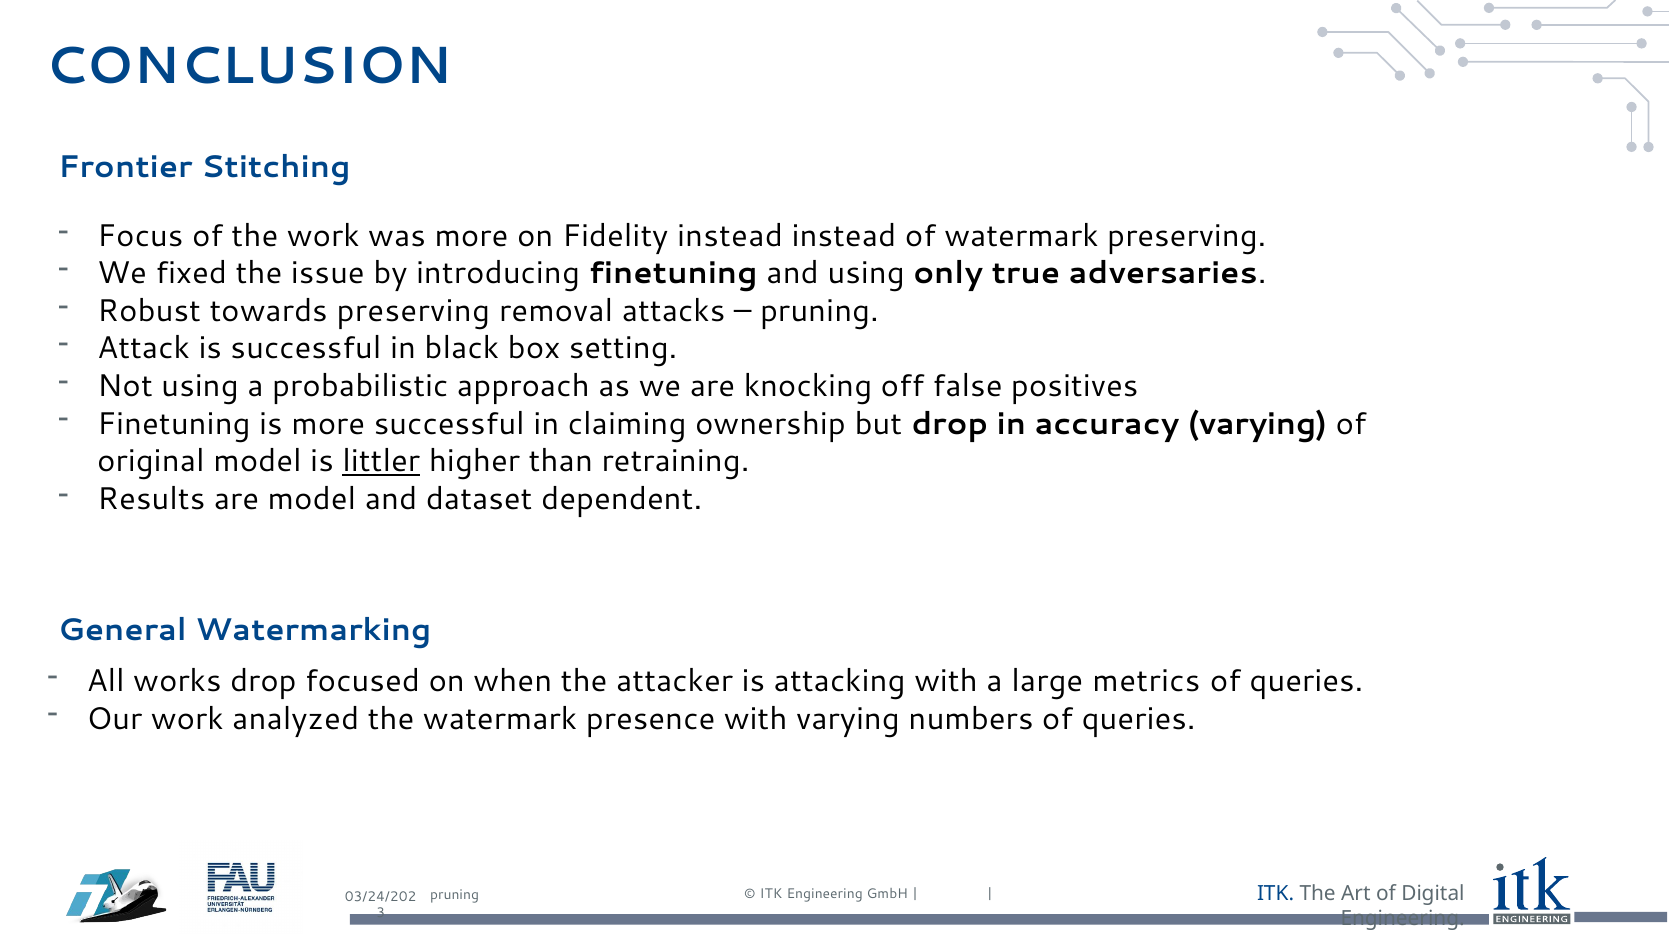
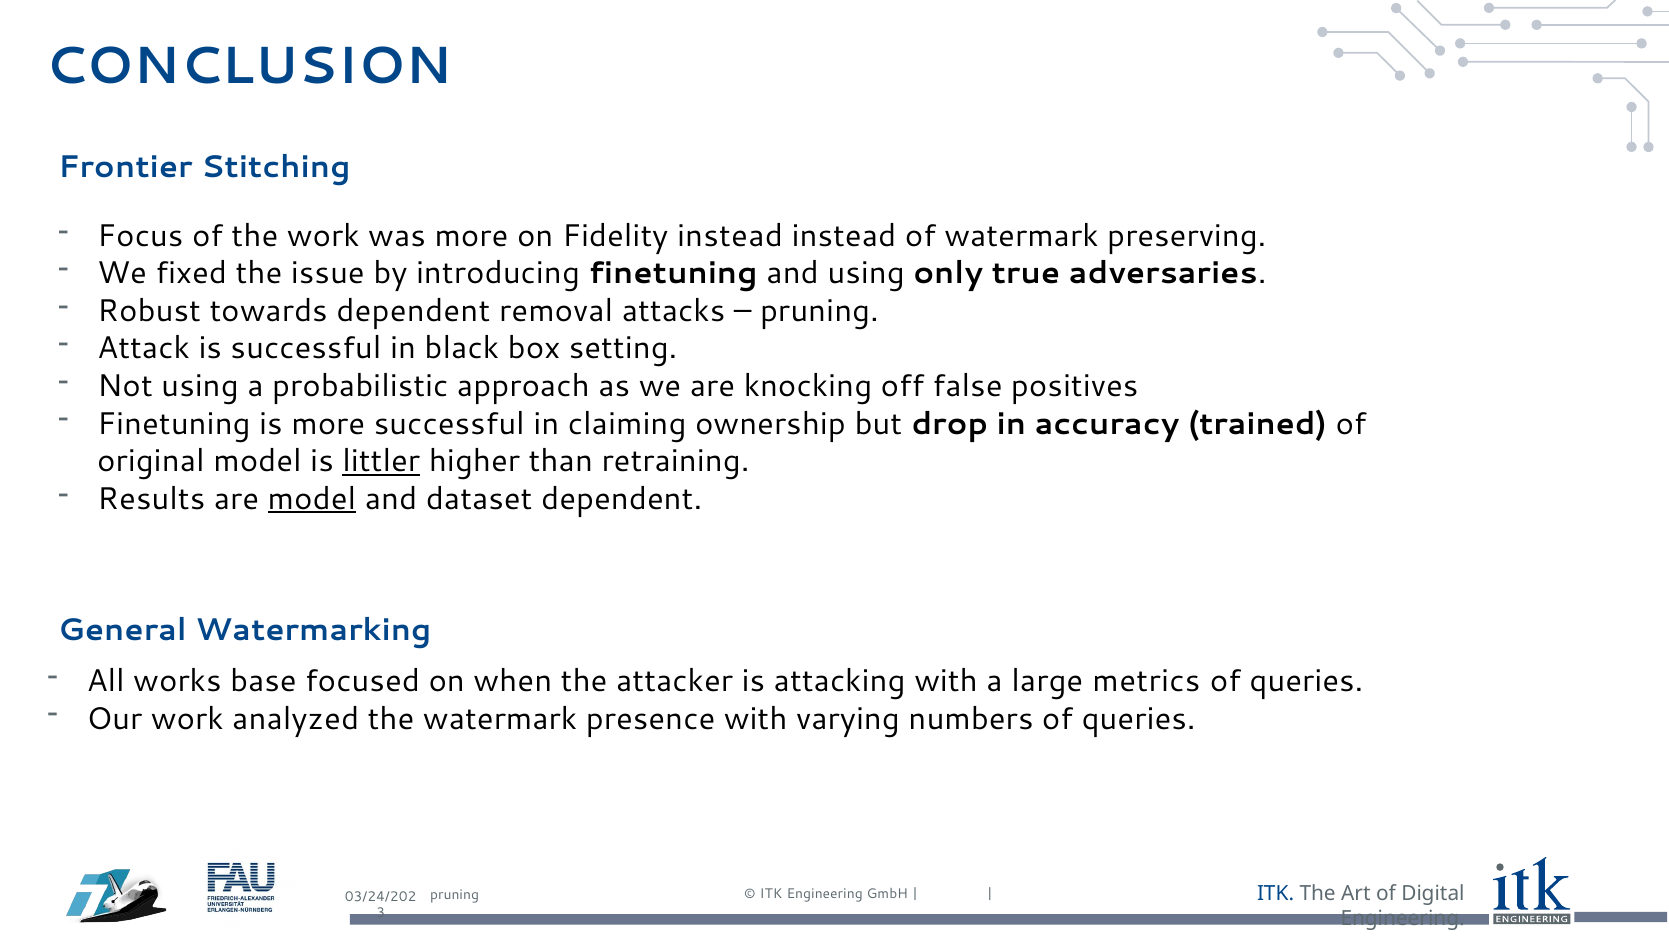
towards preserving: preserving -> dependent
accuracy varying: varying -> trained
model at (312, 499) underline: none -> present
works drop: drop -> base
